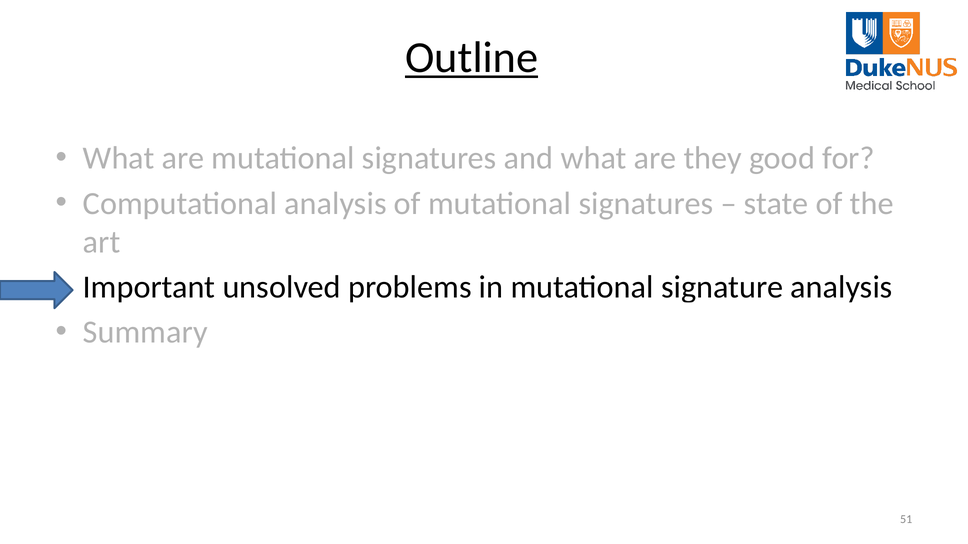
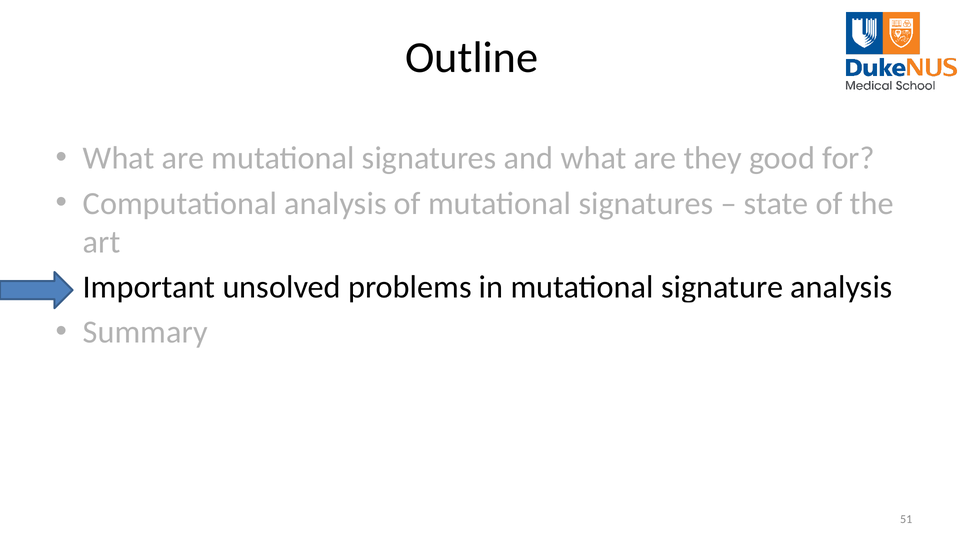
Outline underline: present -> none
